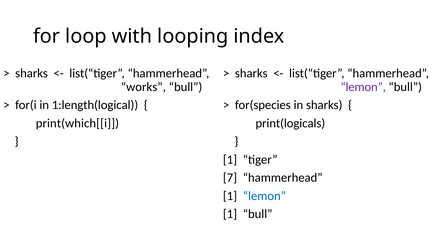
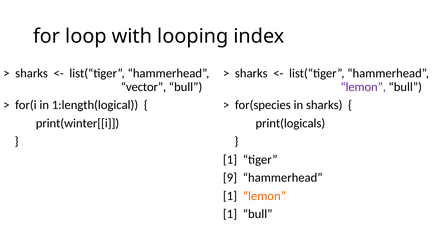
works: works -> vector
print(which[[i: print(which[[i -> print(winter[[i
7: 7 -> 9
lemon at (264, 196) colour: blue -> orange
